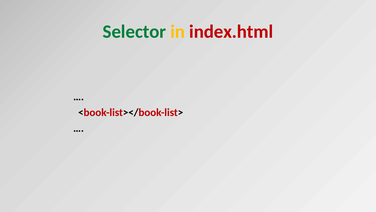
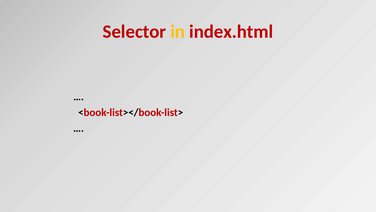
Selector colour: green -> red
